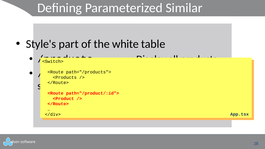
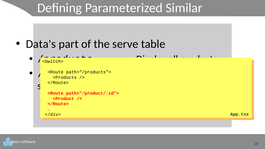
Style's: Style's -> Data's
white: white -> serve
